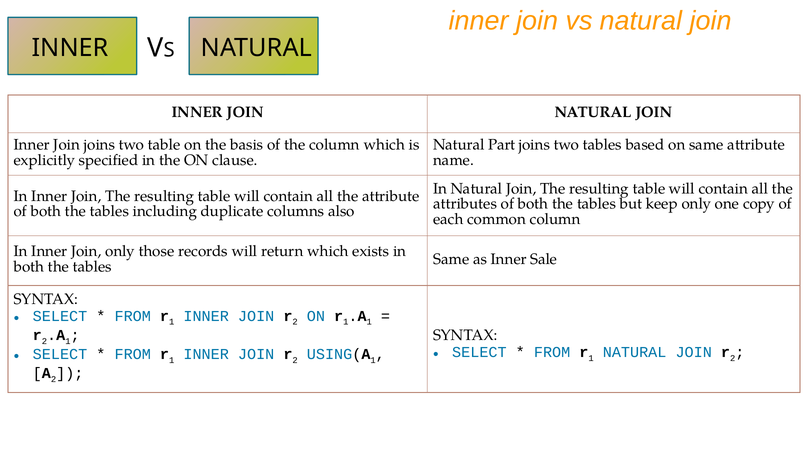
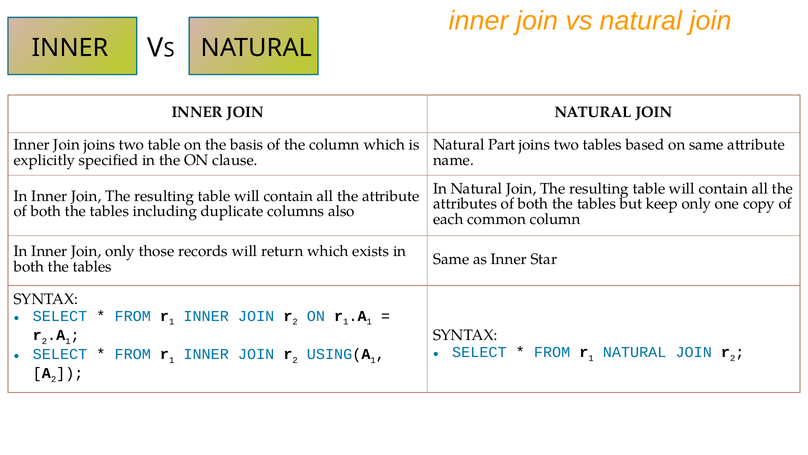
Sale: Sale -> Star
